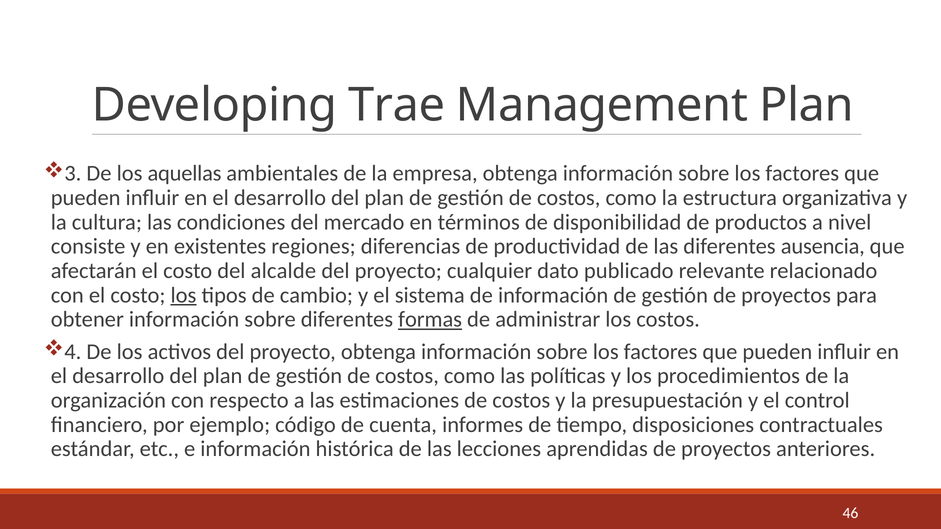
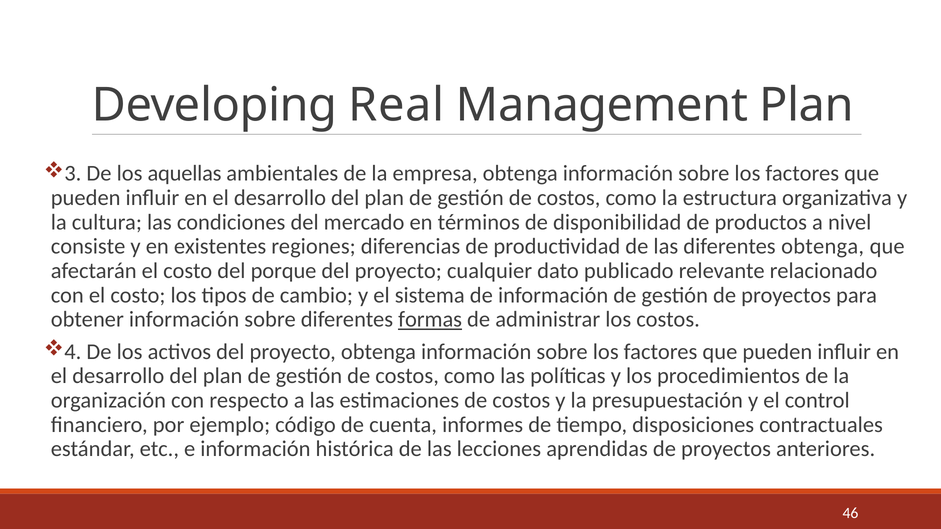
Trae: Trae -> Real
diferentes ausencia: ausencia -> obtenga
alcalde: alcalde -> porque
los at (184, 295) underline: present -> none
